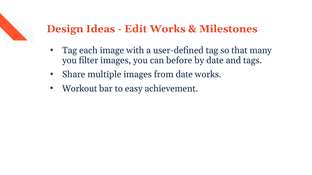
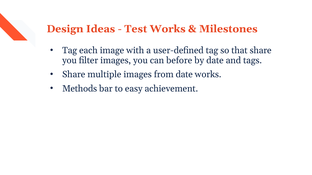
Edit: Edit -> Test
that many: many -> share
Workout: Workout -> Methods
